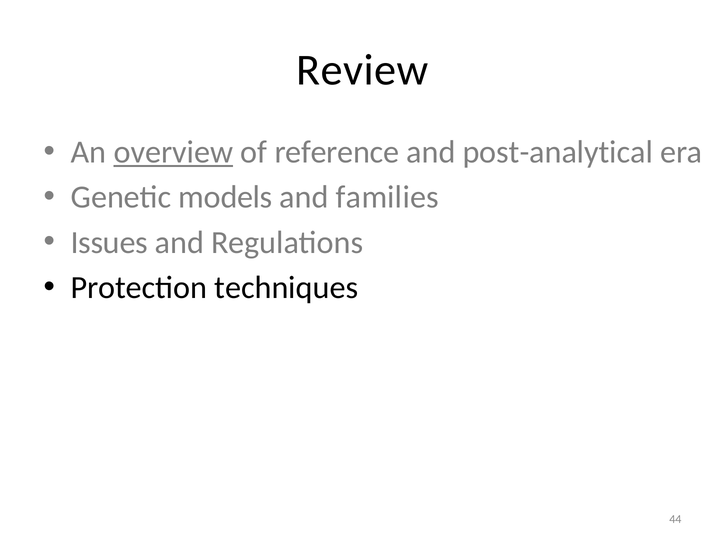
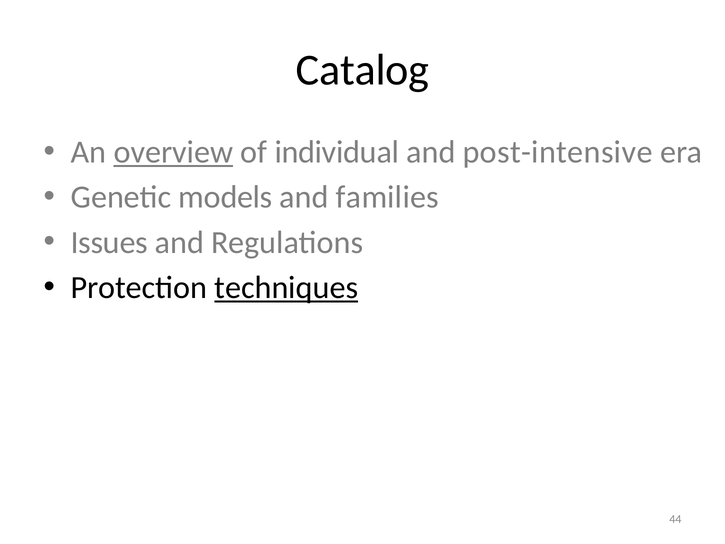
Review: Review -> Catalog
reference: reference -> individual
post-analytical: post-analytical -> post-intensive
techniques underline: none -> present
